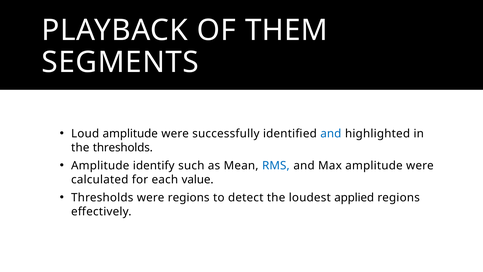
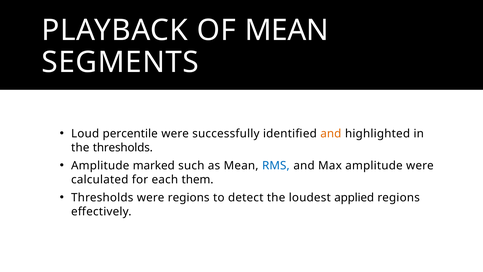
OF THEM: THEM -> MEAN
Loud amplitude: amplitude -> percentile
and at (331, 133) colour: blue -> orange
identify: identify -> marked
value: value -> them
